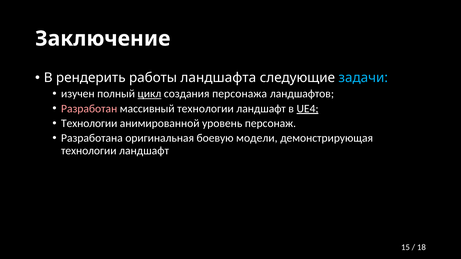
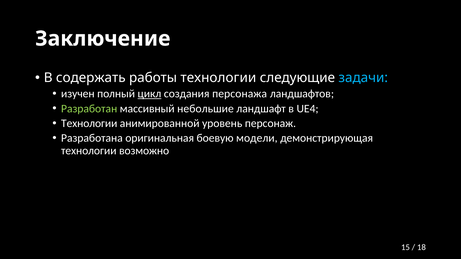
рендерить: рендерить -> содержать
работы ландшафта: ландшафта -> технологии
Разработан colour: pink -> light green
массивный технологии: технологии -> небольшие
UE4 underline: present -> none
ландшафт at (144, 151): ландшафт -> возможно
